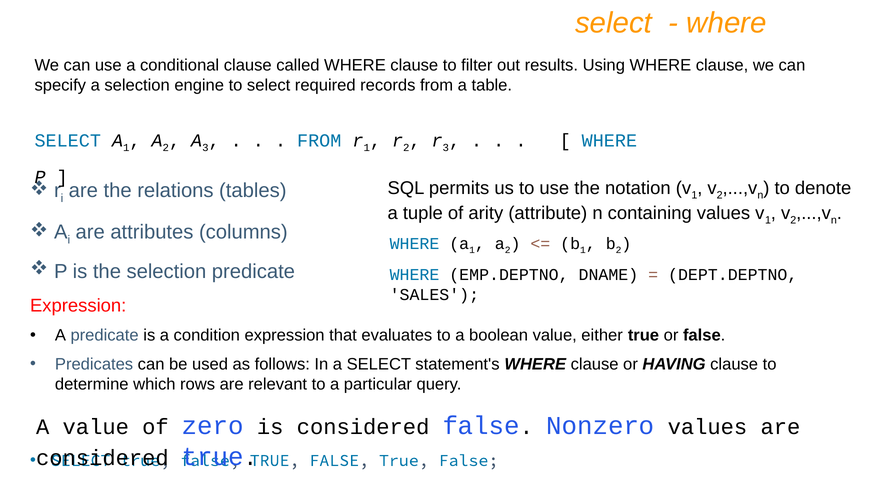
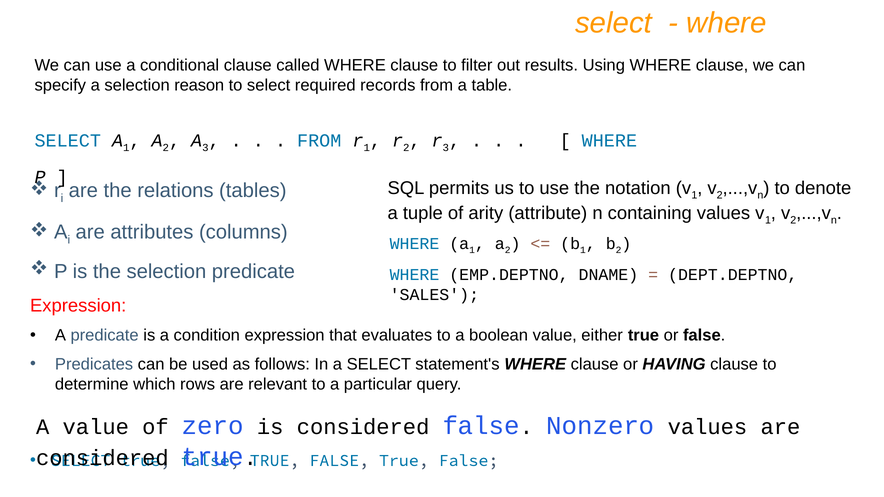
engine: engine -> reason
